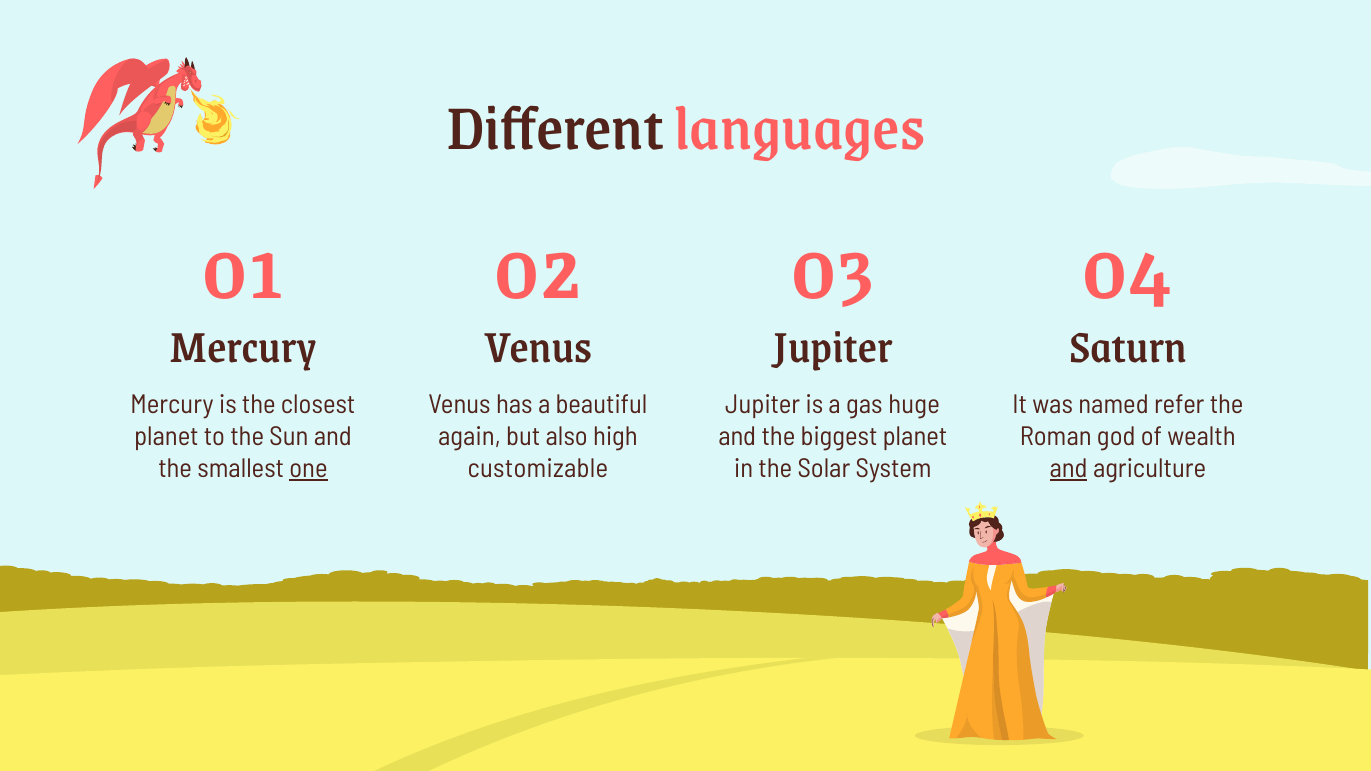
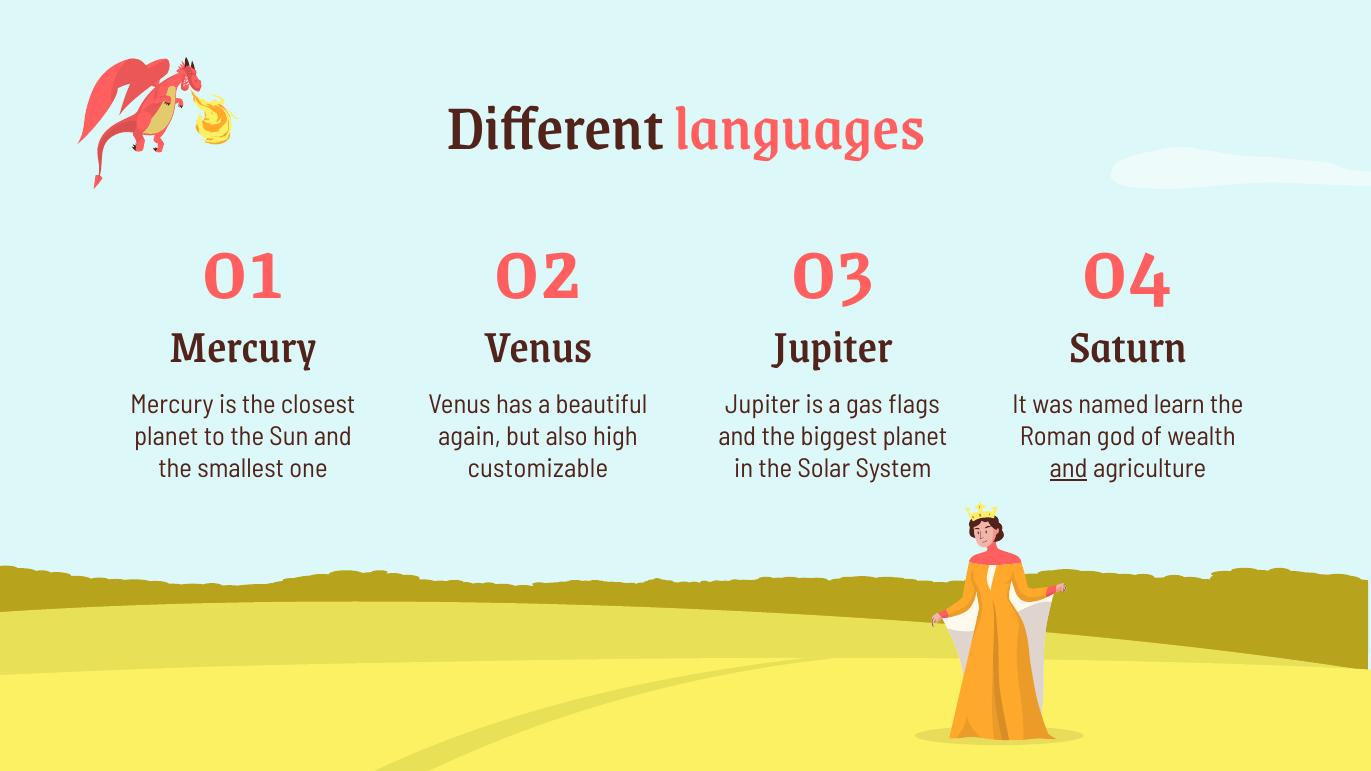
huge: huge -> flags
refer: refer -> learn
one underline: present -> none
